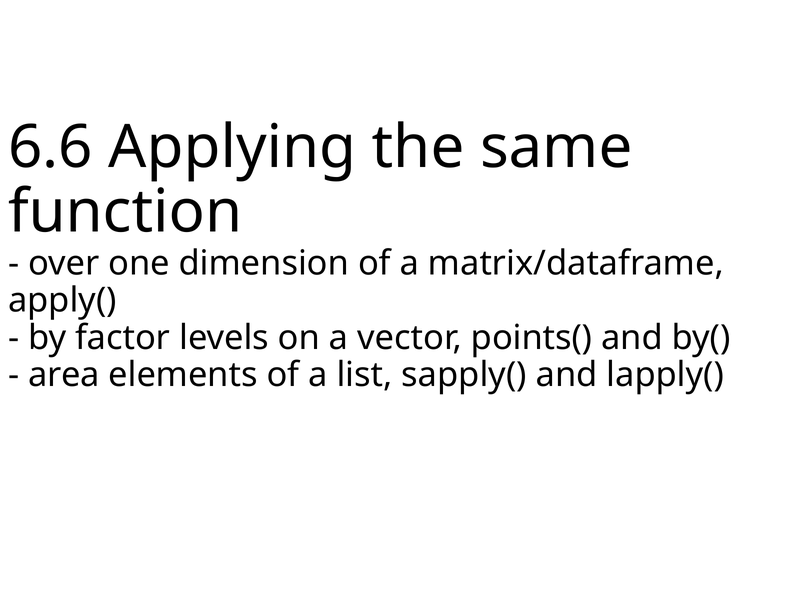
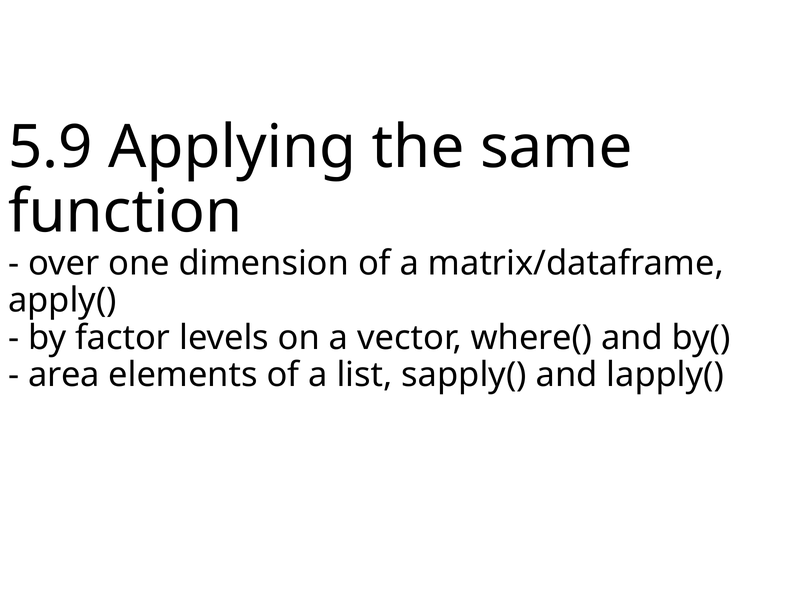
6.6: 6.6 -> 5.9
points(: points( -> where(
